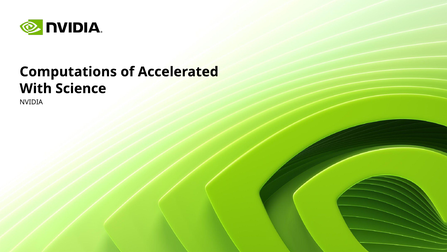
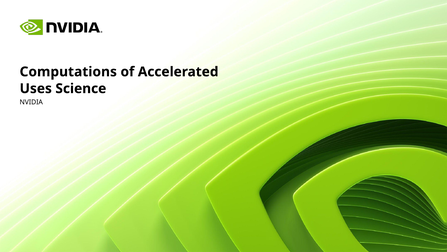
With: With -> Uses
